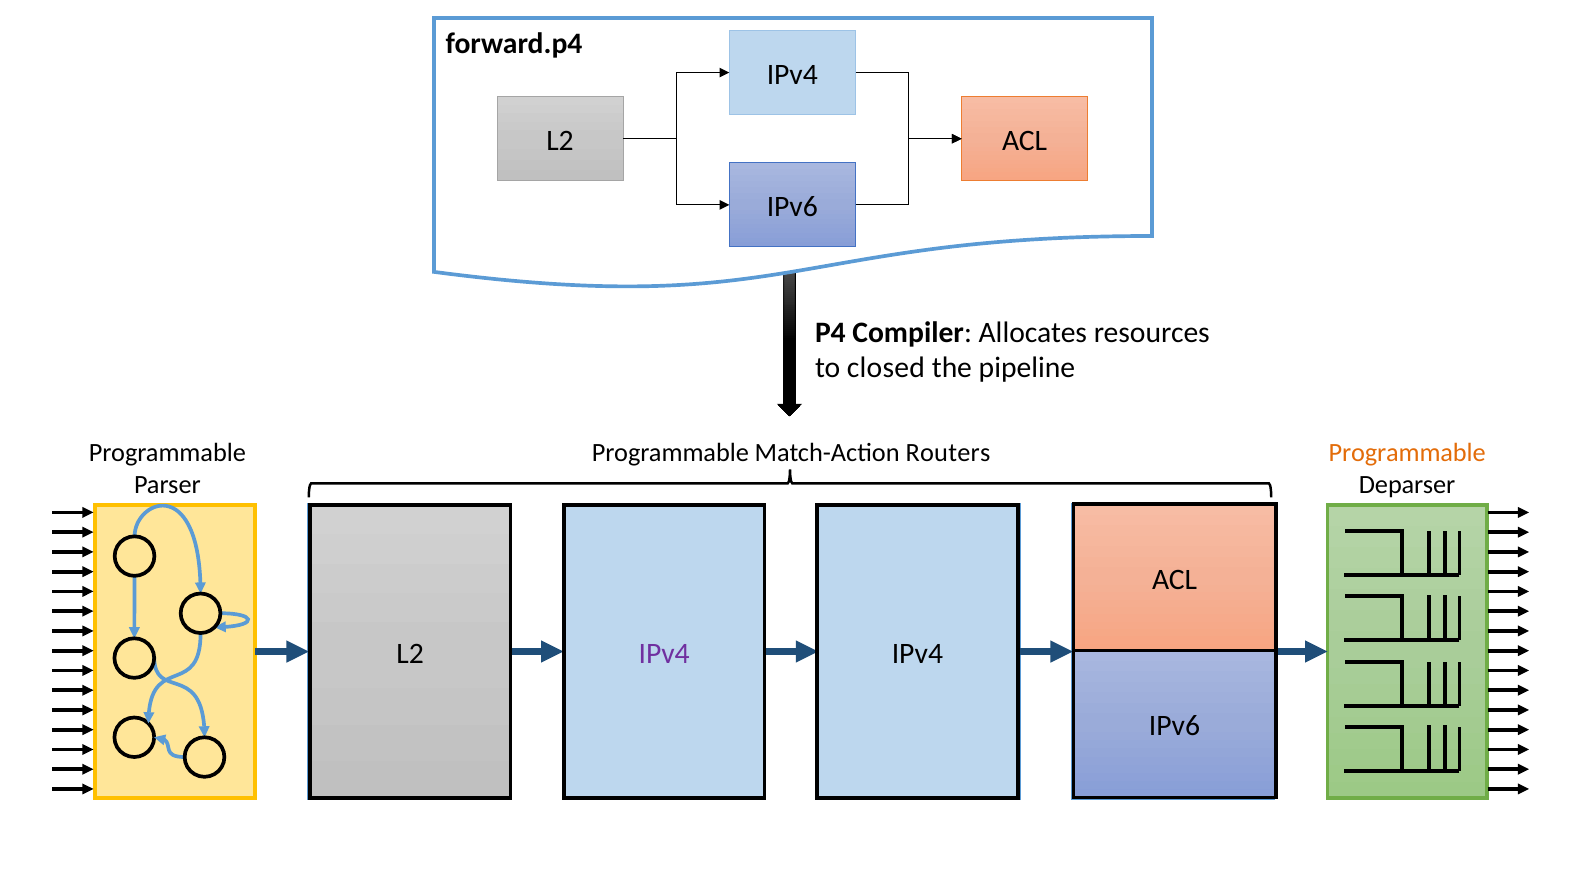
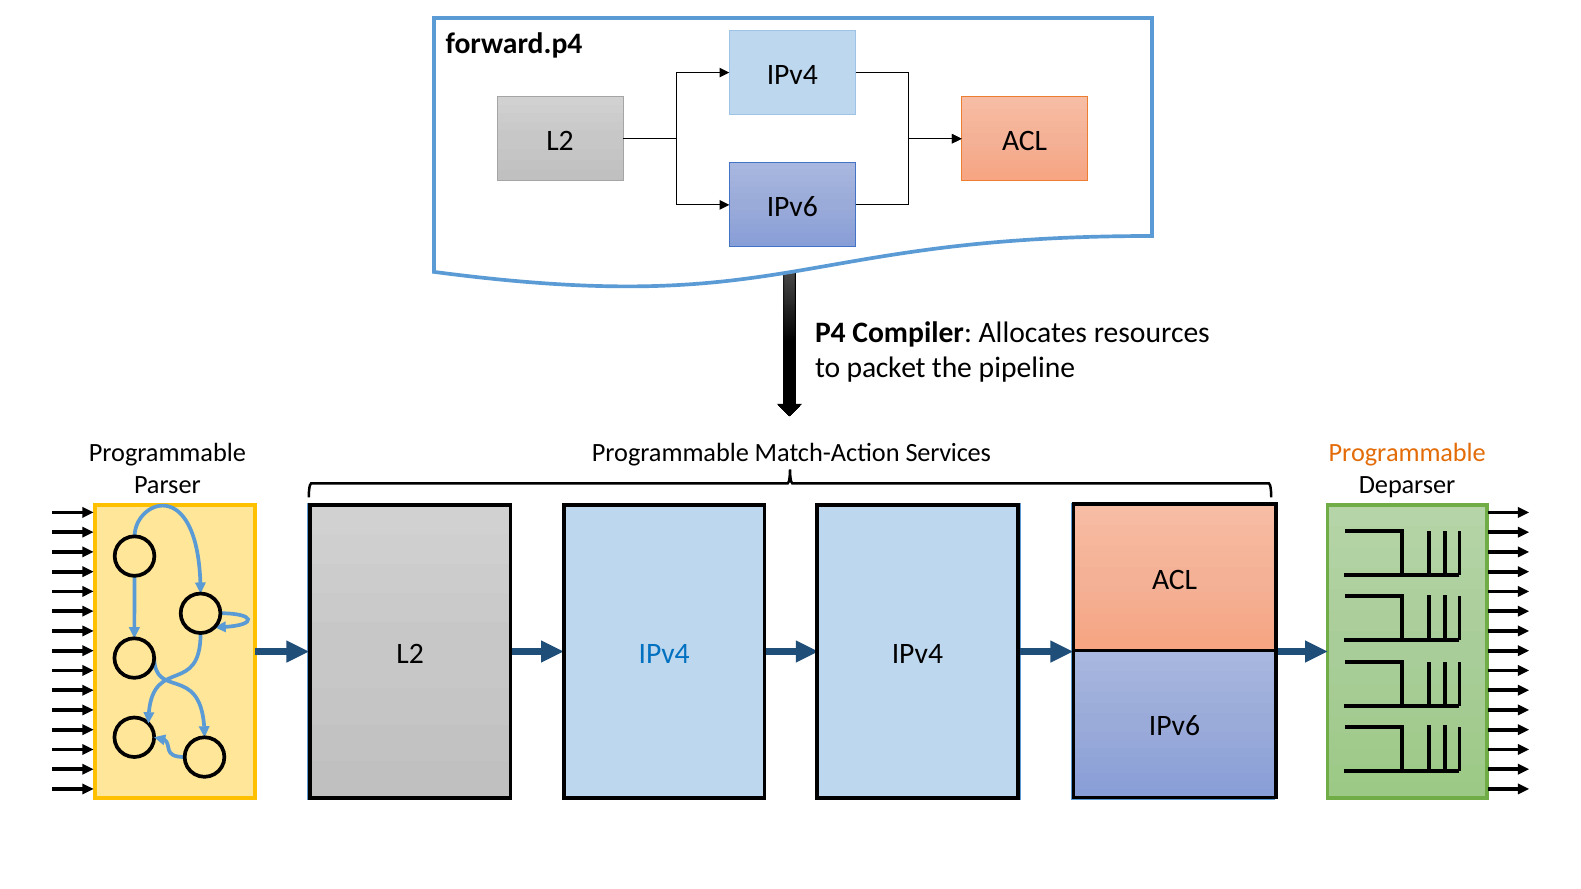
closed: closed -> packet
Routers: Routers -> Services
IPv4 at (664, 654) colour: purple -> blue
